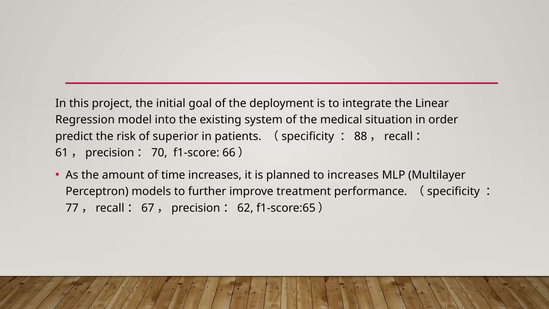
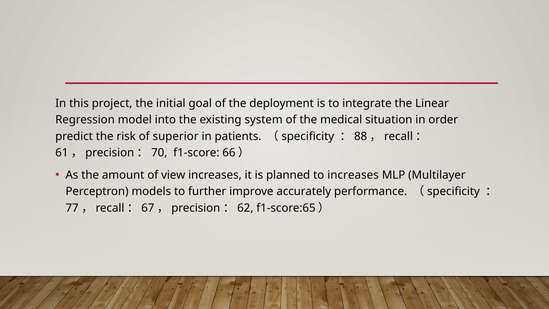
time: time -> view
treatment: treatment -> accurately
